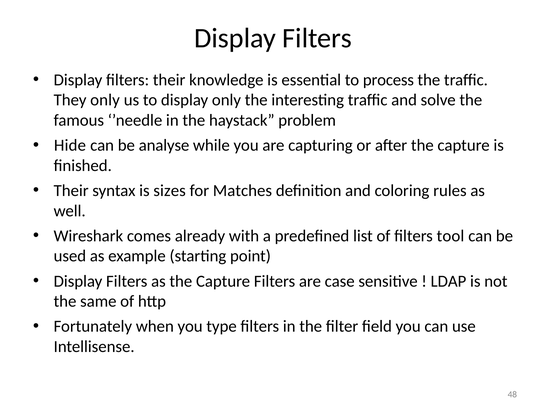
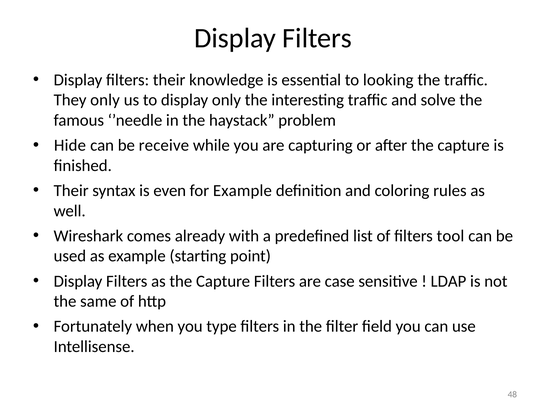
process: process -> looking
analyse: analyse -> receive
sizes: sizes -> even
for Matches: Matches -> Example
